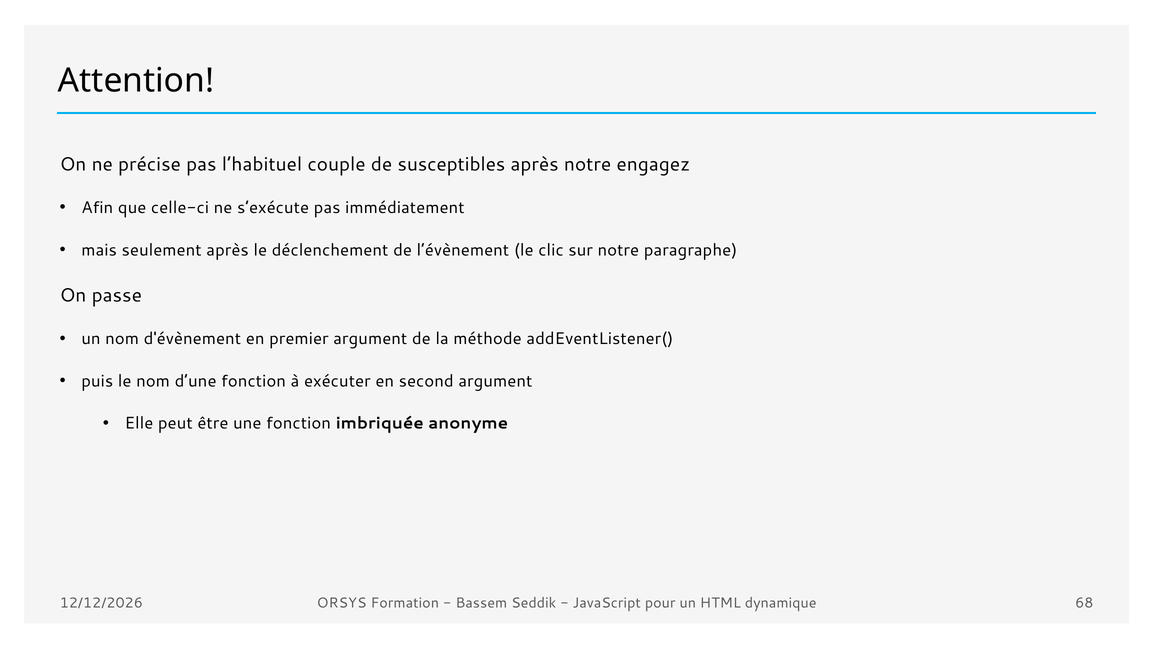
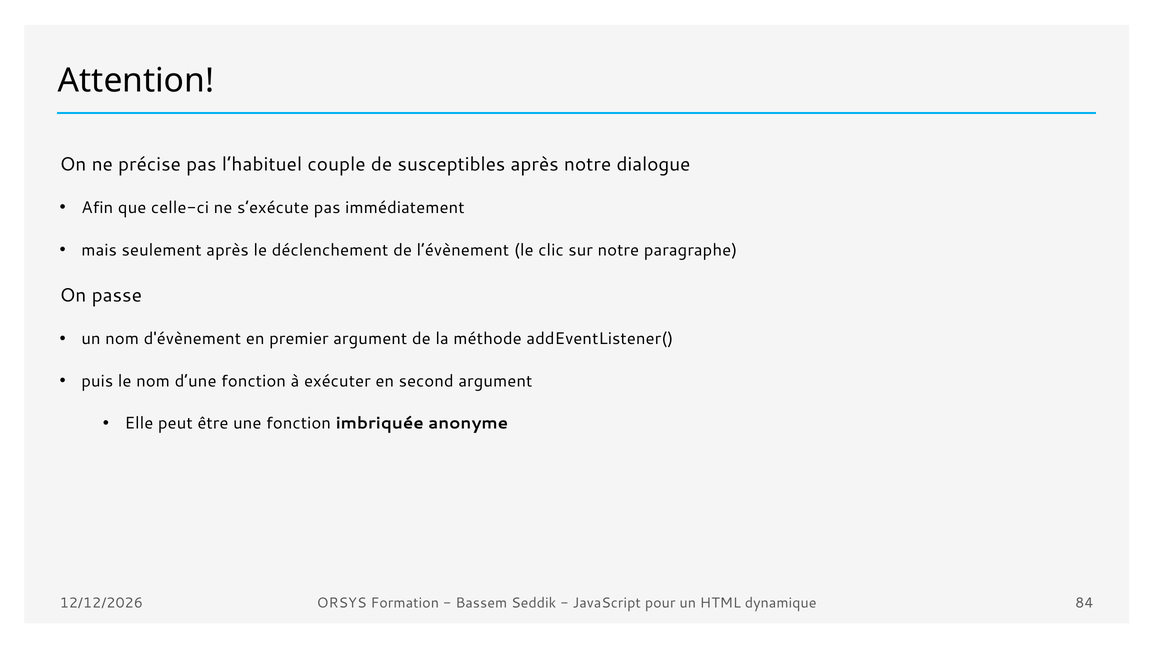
engagez: engagez -> dialogue
68: 68 -> 84
